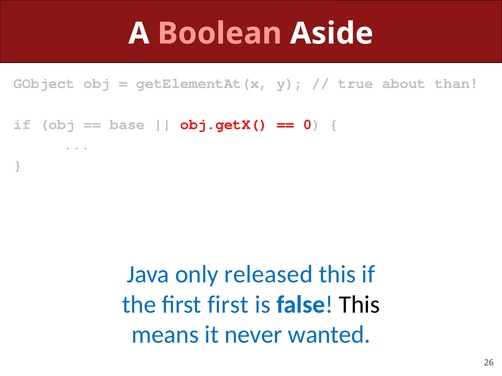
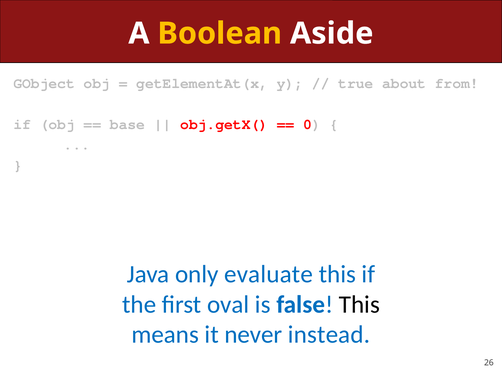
Boolean colour: pink -> yellow
than: than -> from
released: released -> evaluate
first first: first -> oval
wanted: wanted -> instead
